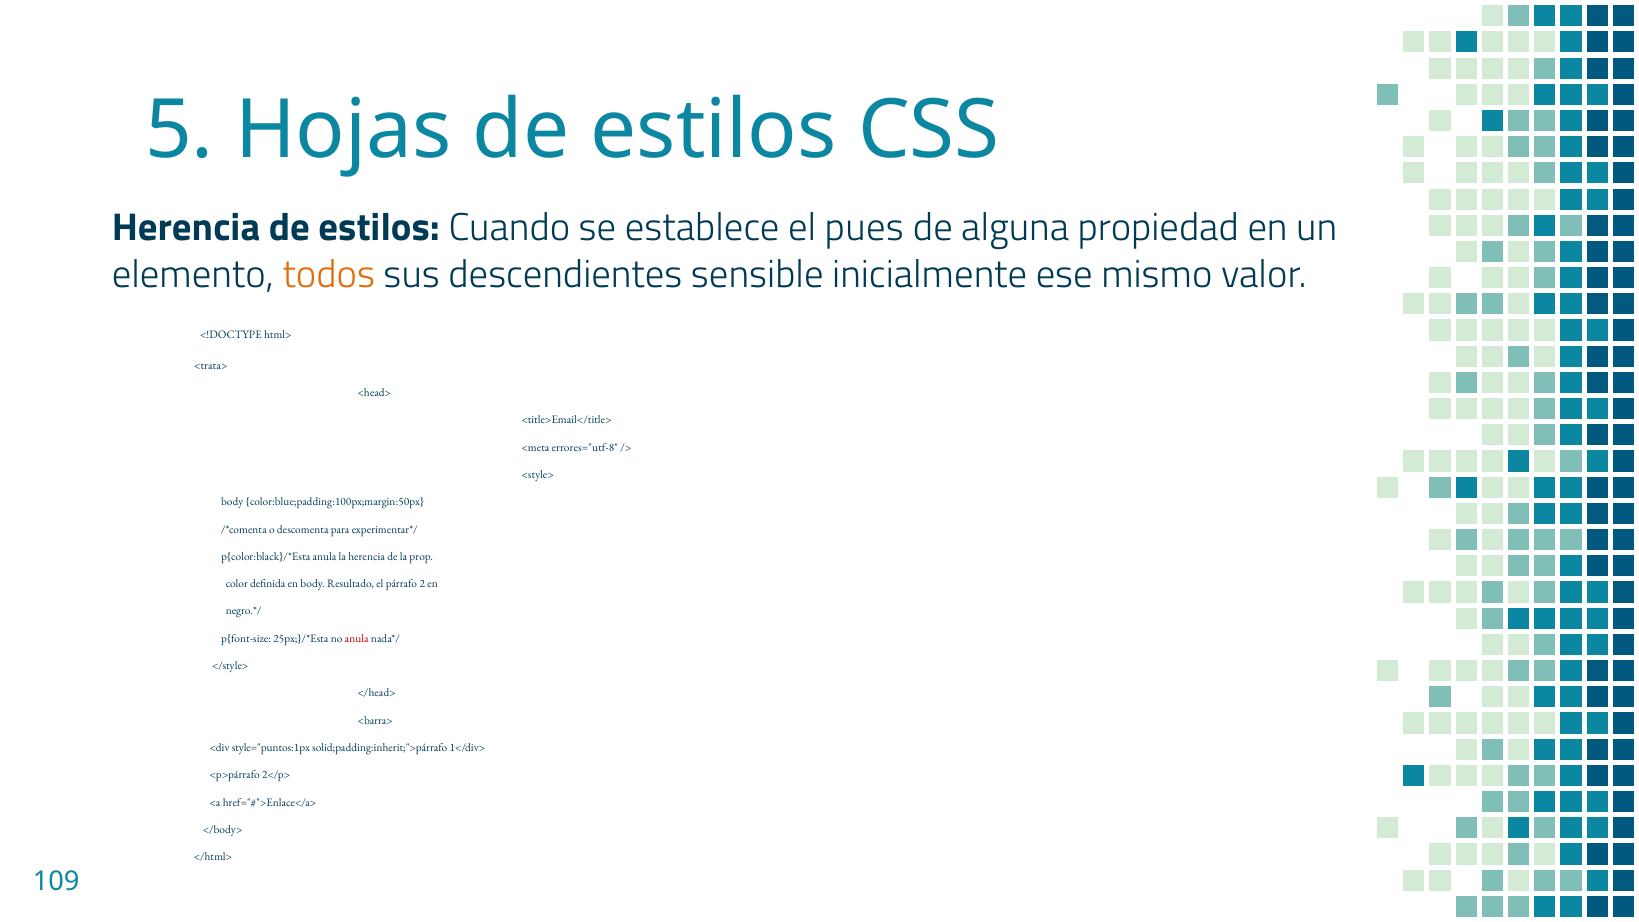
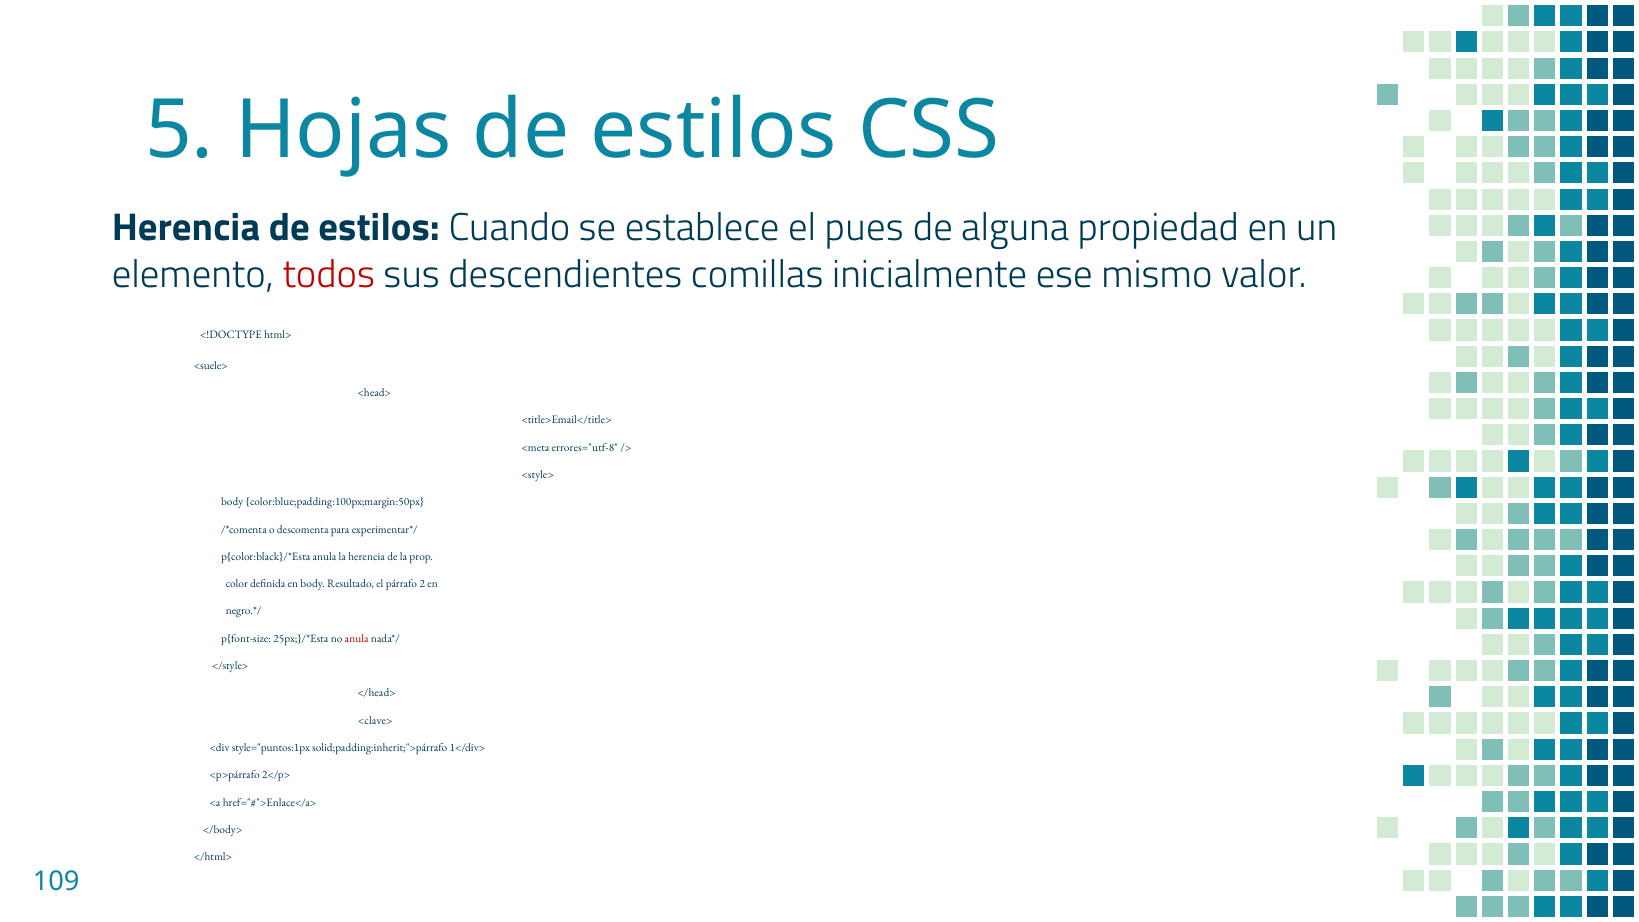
todos colour: orange -> red
sensible: sensible -> comillas
<trata>: <trata> -> <suele>
<barra>: <barra> -> <clave>
